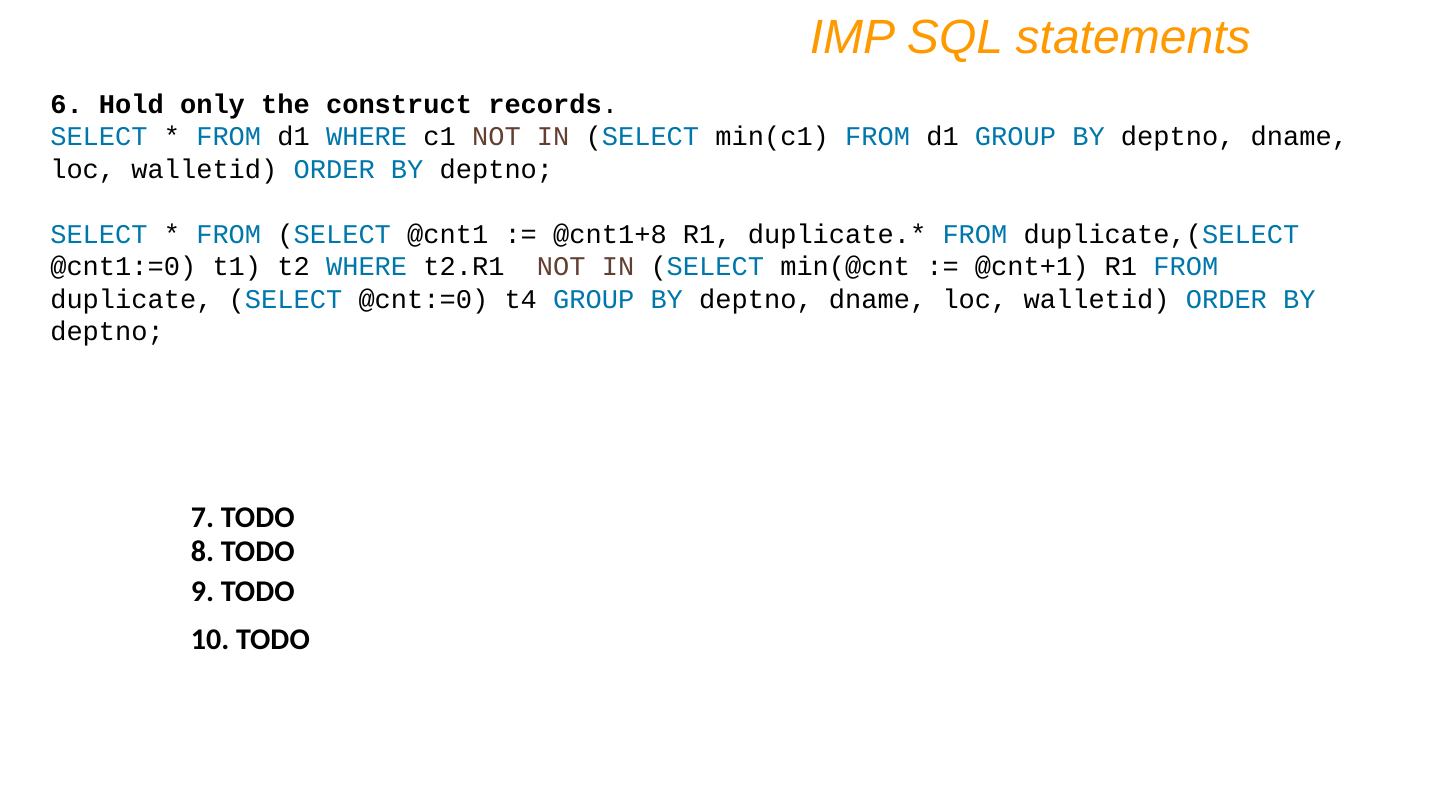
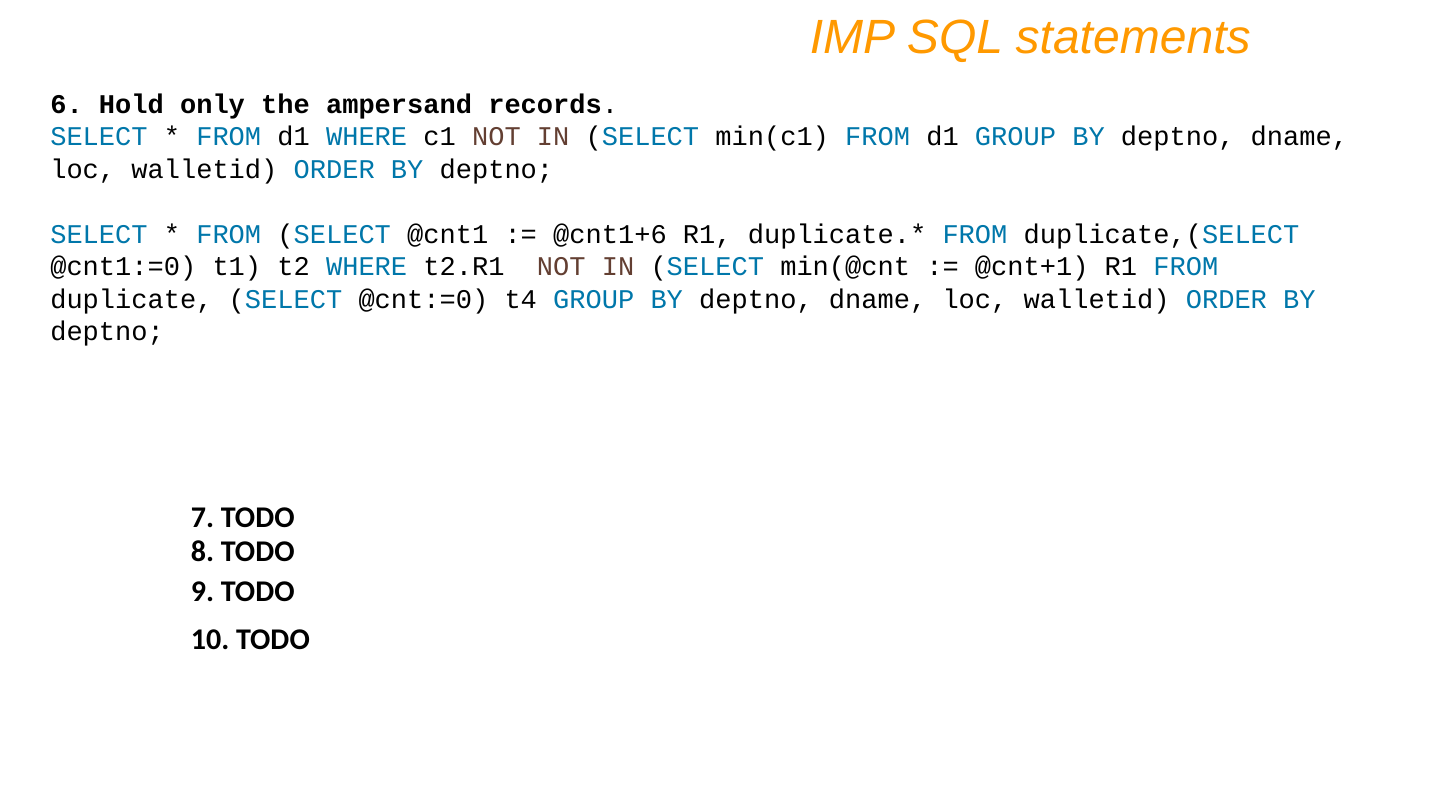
construct: construct -> ampersand
@cnt1+8: @cnt1+8 -> @cnt1+6
